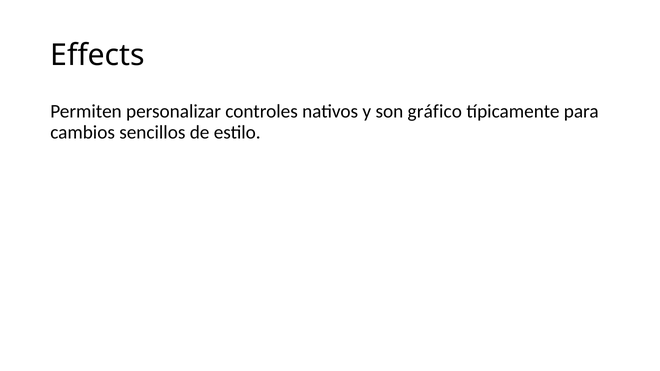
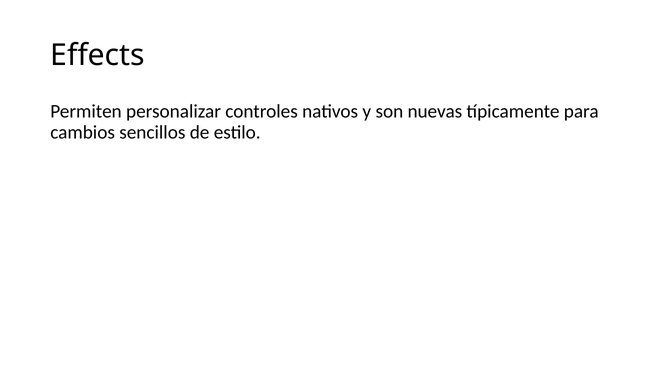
gráfico: gráfico -> nuevas
